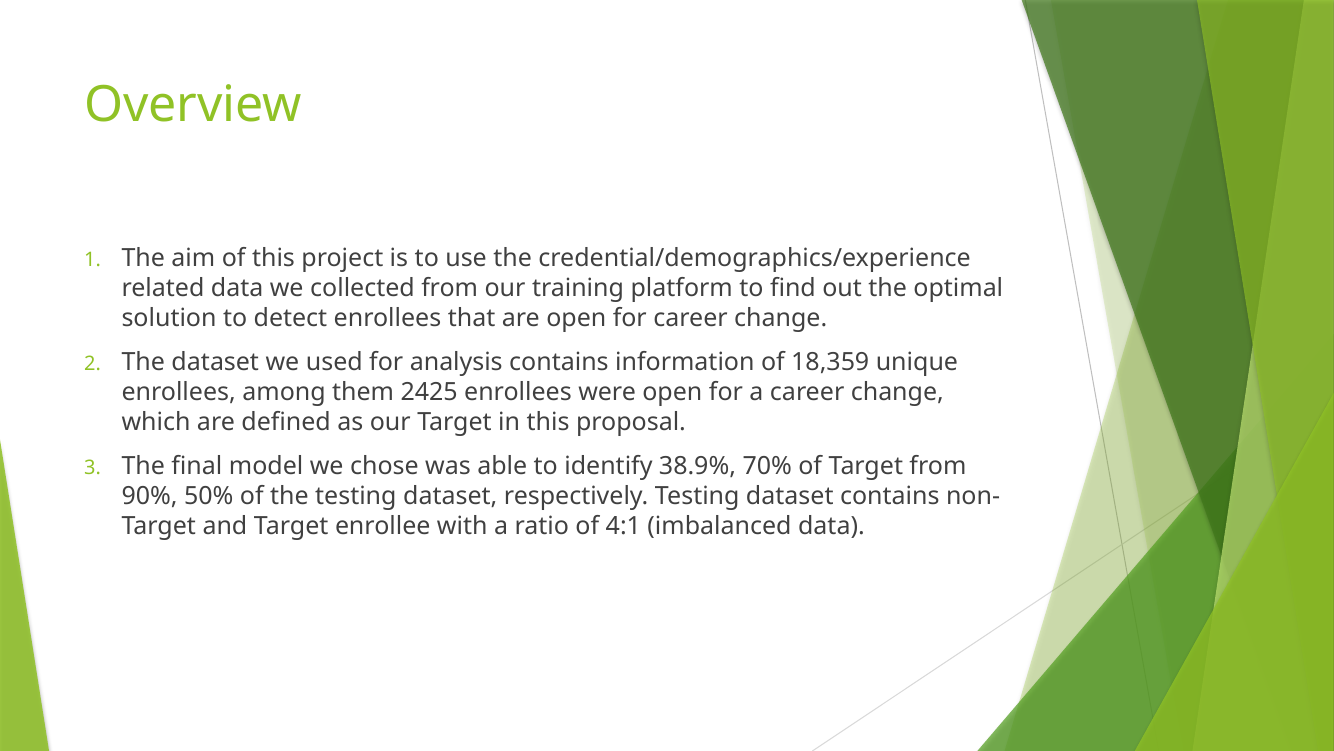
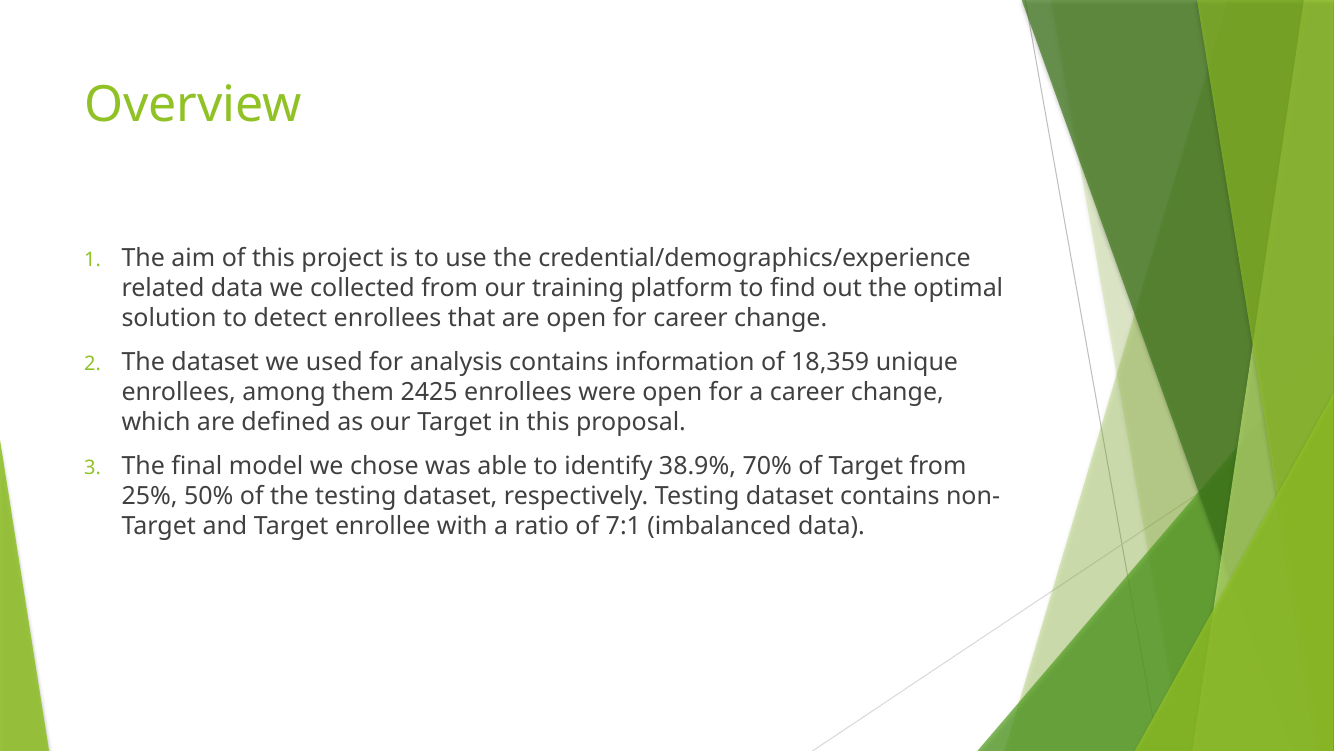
90%: 90% -> 25%
4:1: 4:1 -> 7:1
